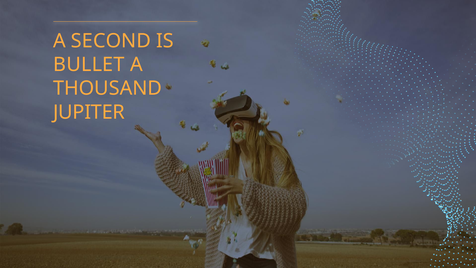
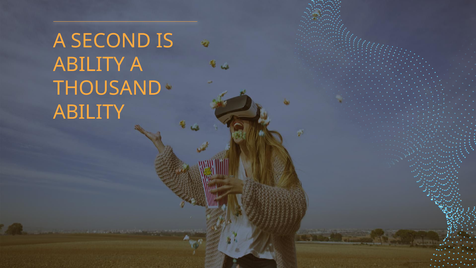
BULLET at (89, 65): BULLET -> ABILITY
JUPITER at (89, 112): JUPITER -> ABILITY
